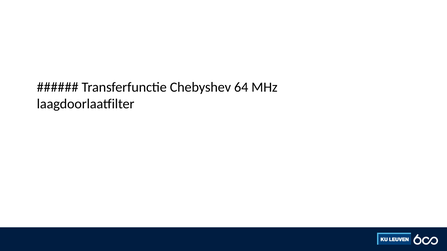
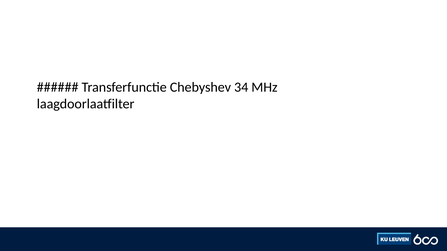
64: 64 -> 34
